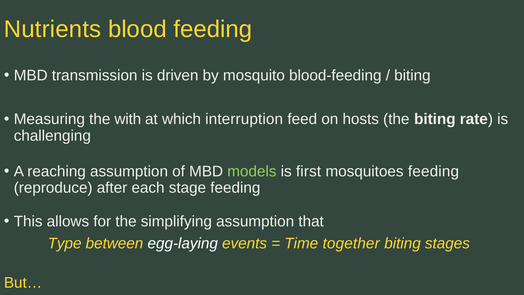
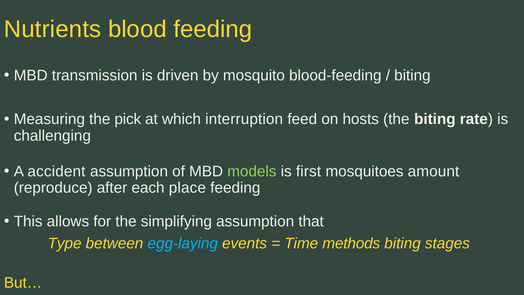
with: with -> pick
reaching: reaching -> accident
mosquitoes feeding: feeding -> amount
stage: stage -> place
egg-laying colour: white -> light blue
together: together -> methods
